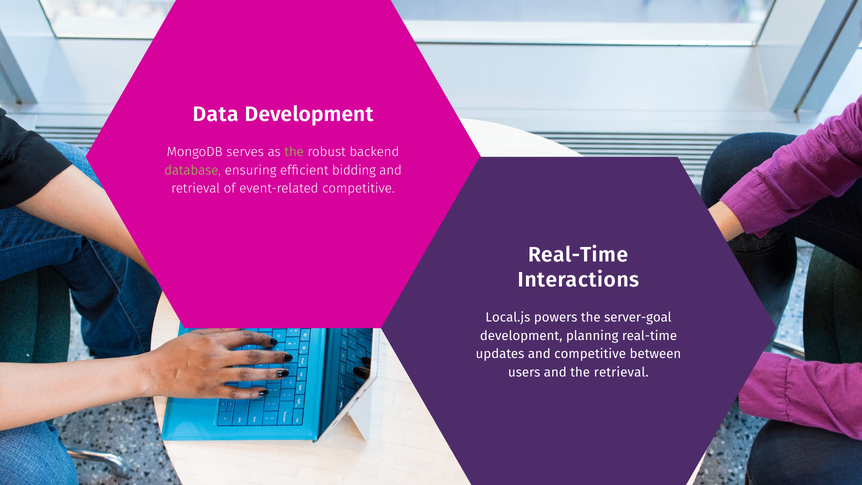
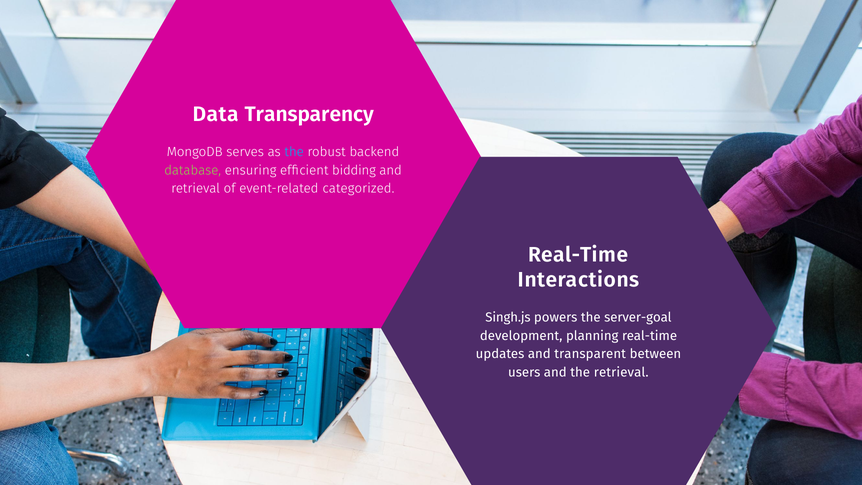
Data Development: Development -> Transparency
the at (294, 152) colour: light green -> light blue
event-related competitive: competitive -> categorized
Local.js: Local.js -> Singh.js
and competitive: competitive -> transparent
